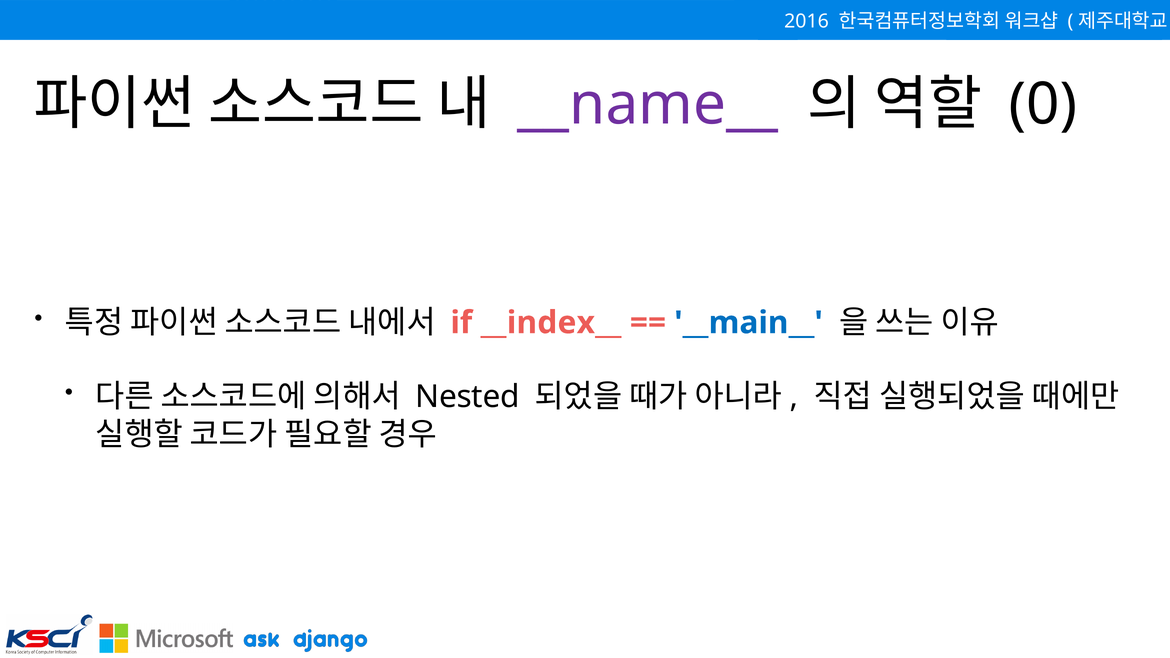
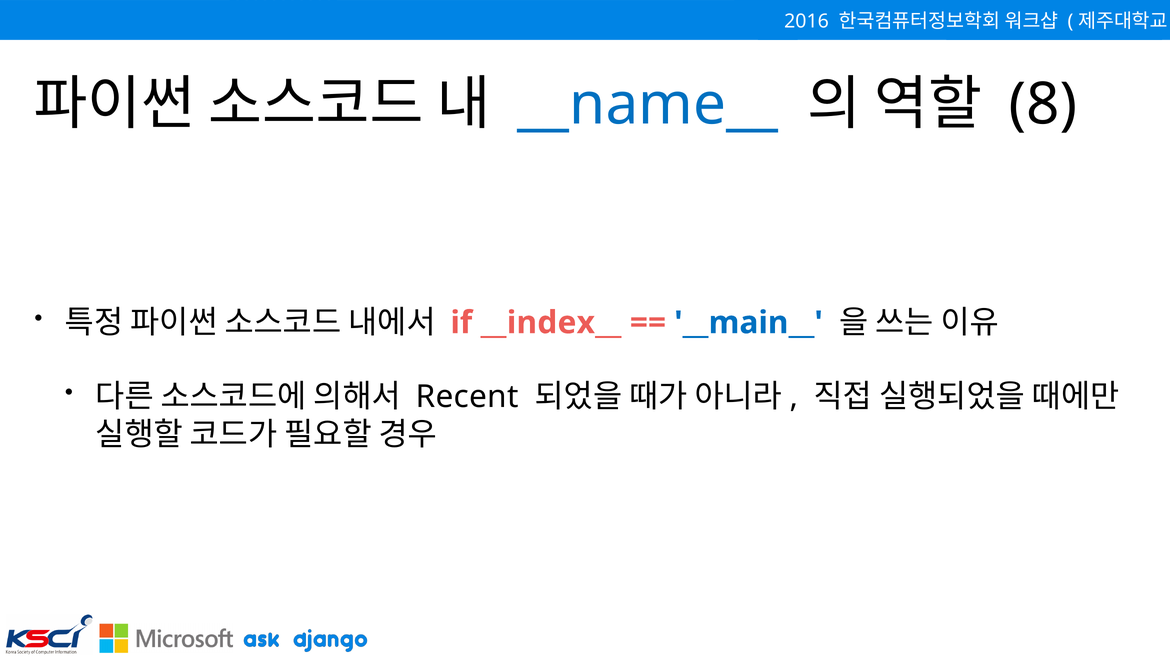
__name__ colour: purple -> blue
0: 0 -> 8
Nested: Nested -> Recent
